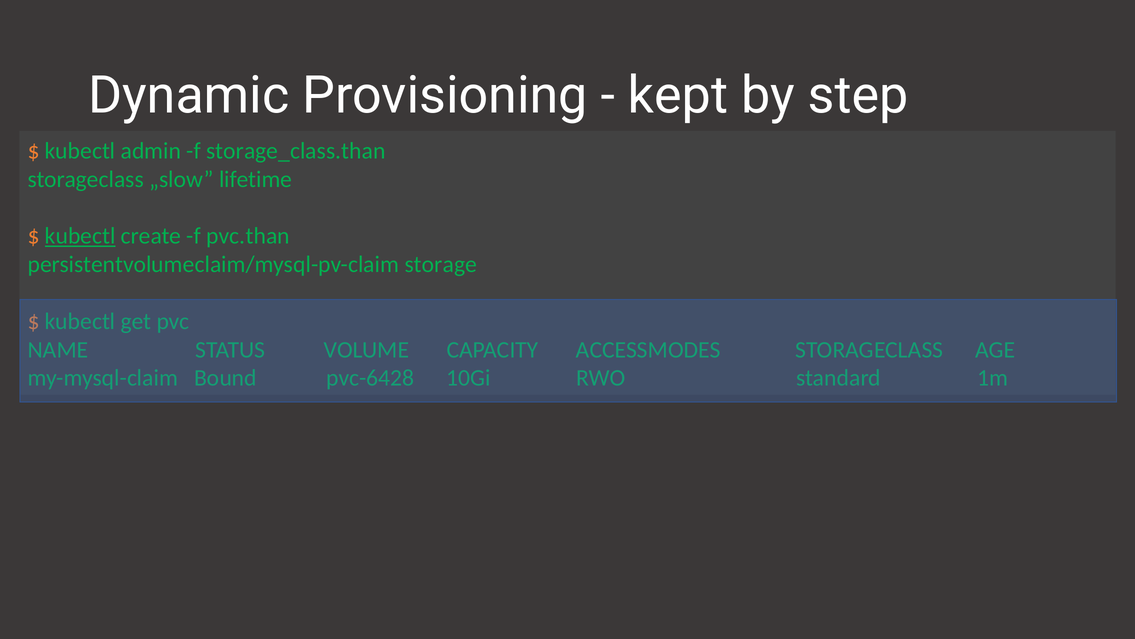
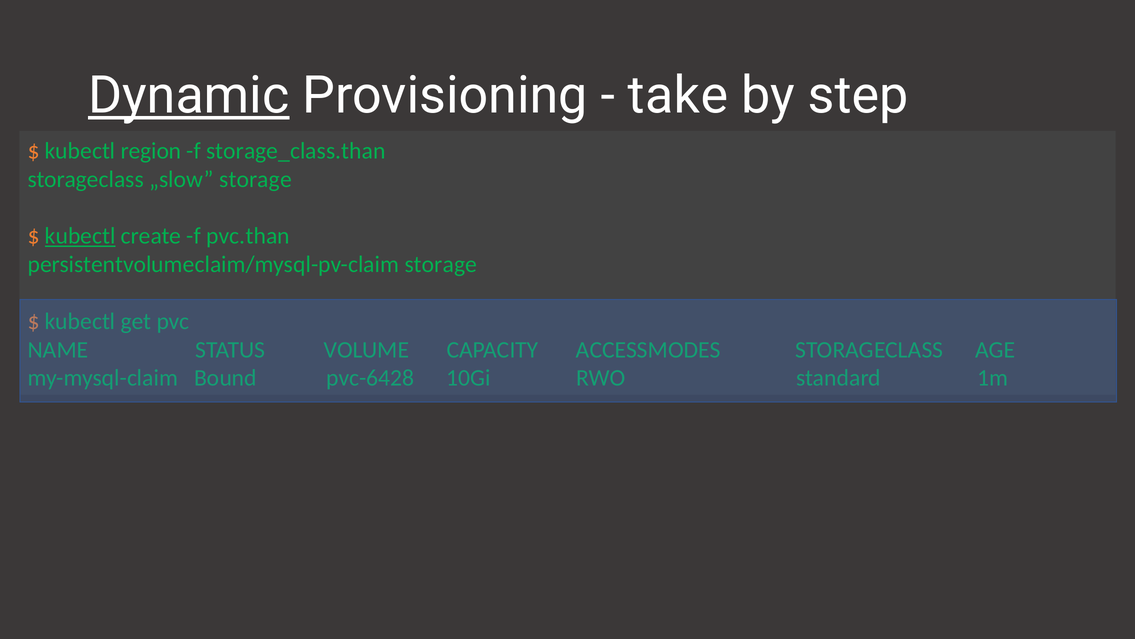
Dynamic underline: none -> present
kept: kept -> take
admin: admin -> region
„slow lifetime: lifetime -> storage
